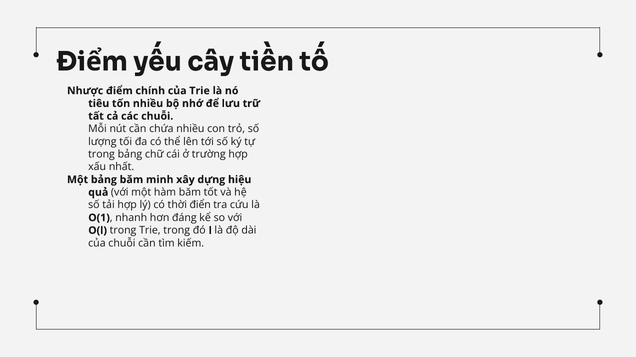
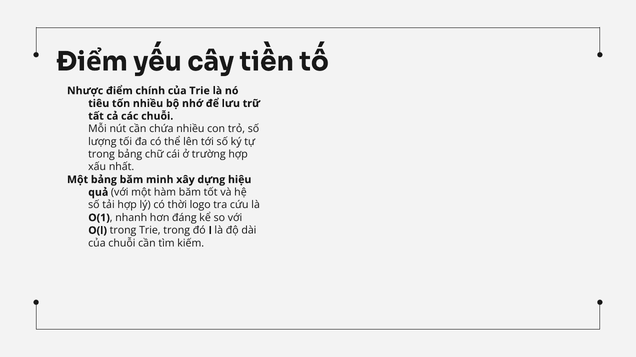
điển: điển -> logo
